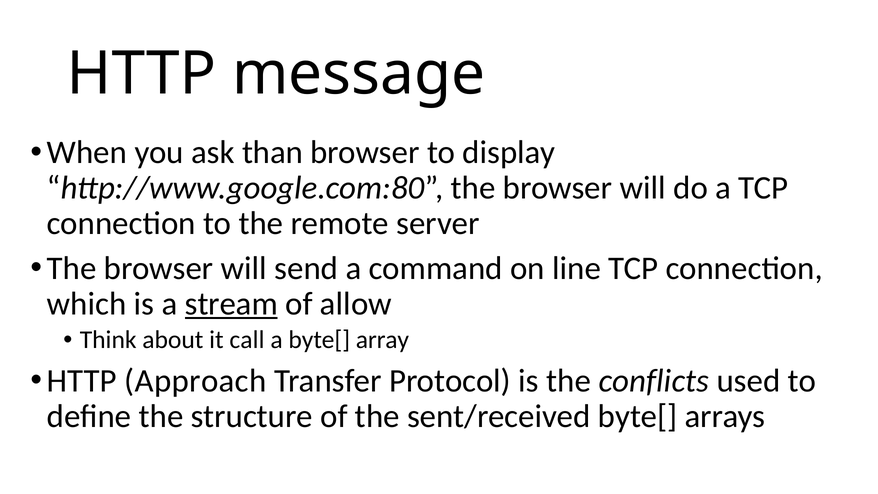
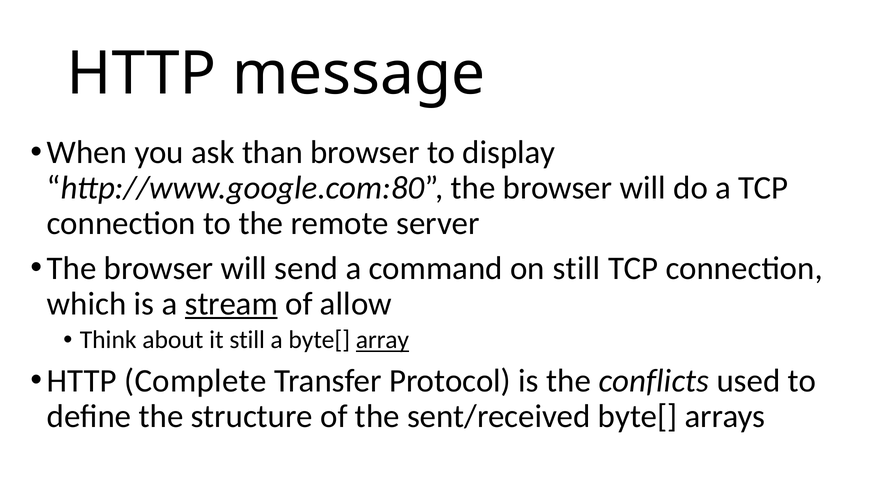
on line: line -> still
it call: call -> still
array underline: none -> present
Approach: Approach -> Complete
